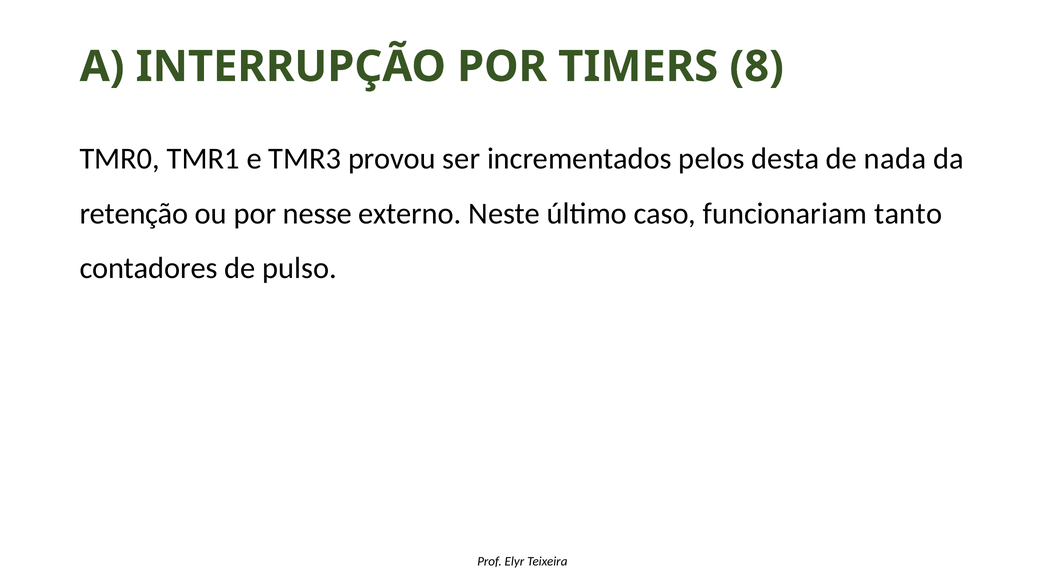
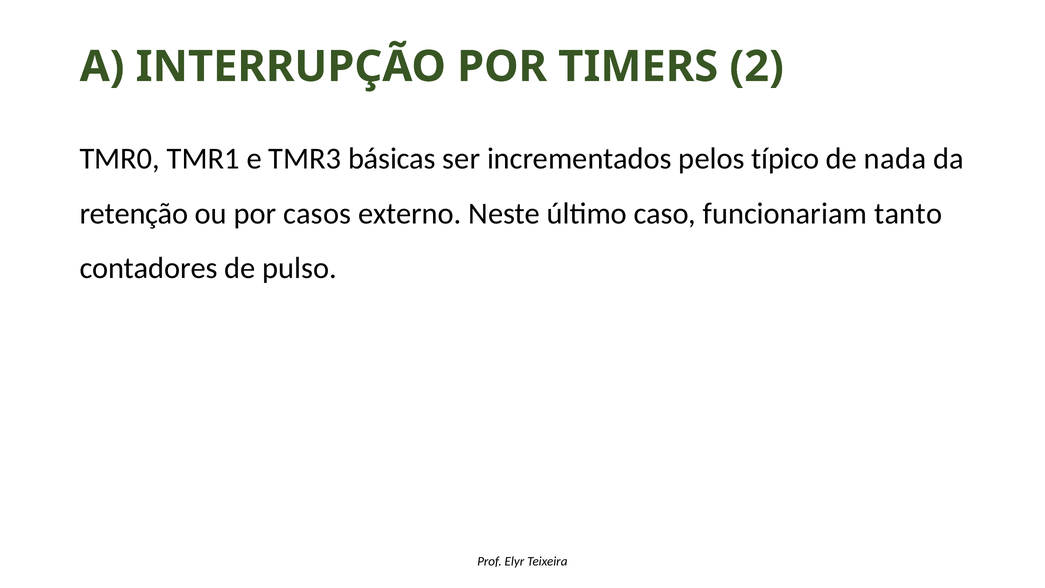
8: 8 -> 2
provou: provou -> básicas
desta: desta -> típico
nesse: nesse -> casos
